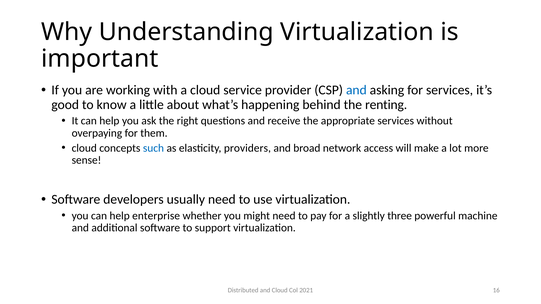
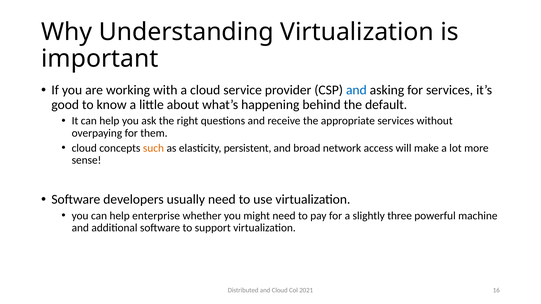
renting: renting -> default
such colour: blue -> orange
providers: providers -> persistent
